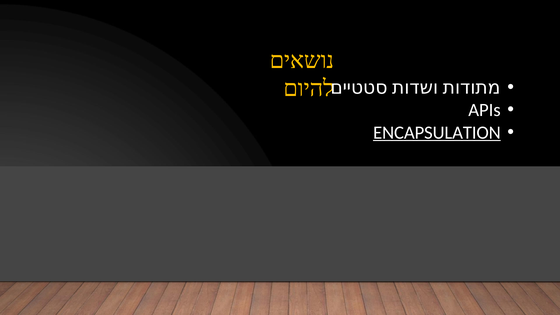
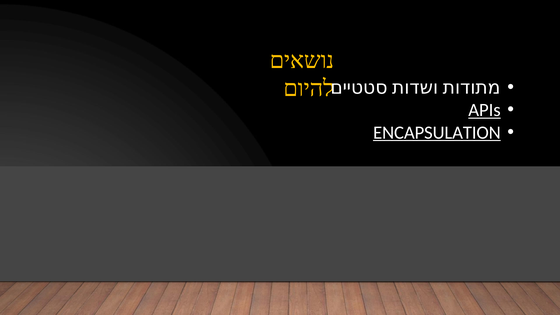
APIs underline: none -> present
